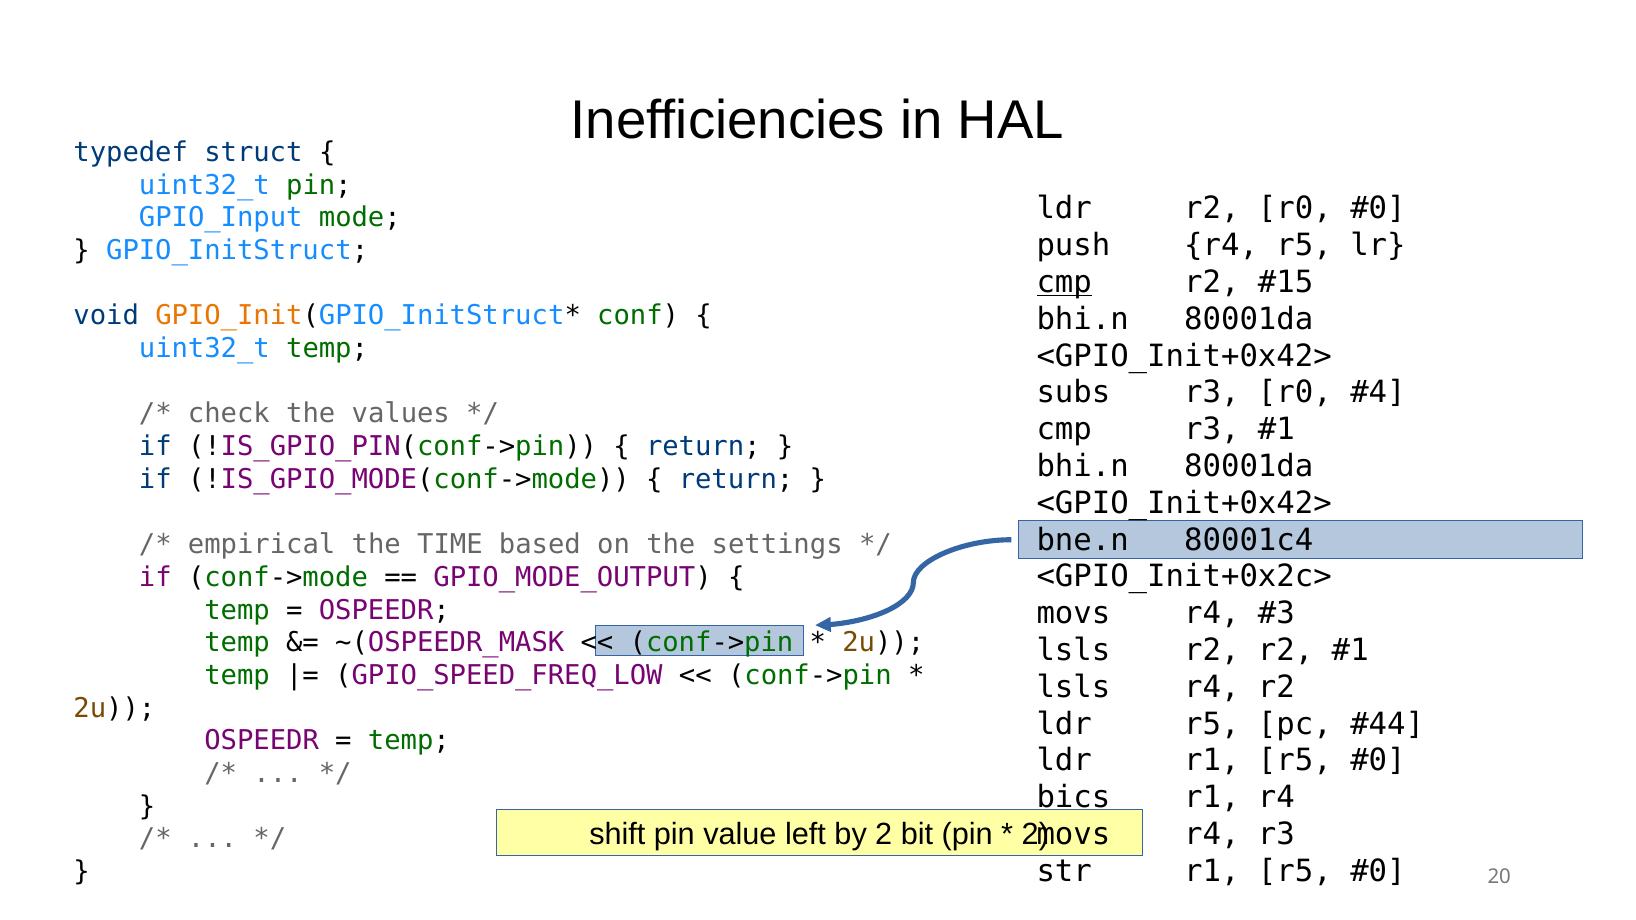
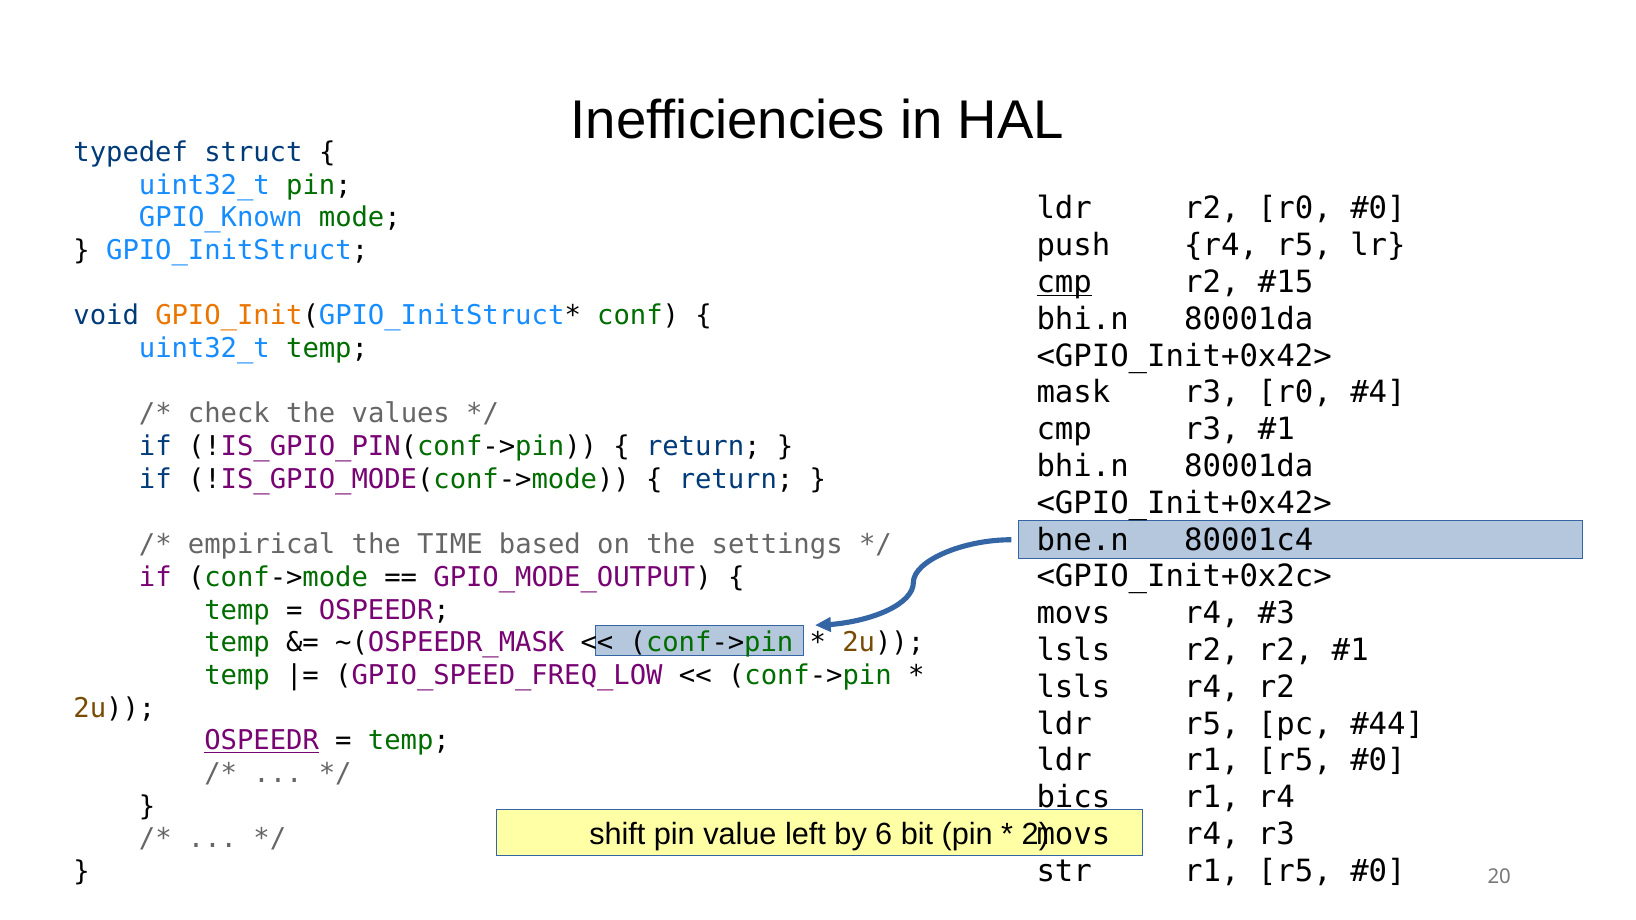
GPIO_Input: GPIO_Input -> GPIO_Known
subs: subs -> mask
OSPEEDR at (262, 741) underline: none -> present
by 2: 2 -> 6
